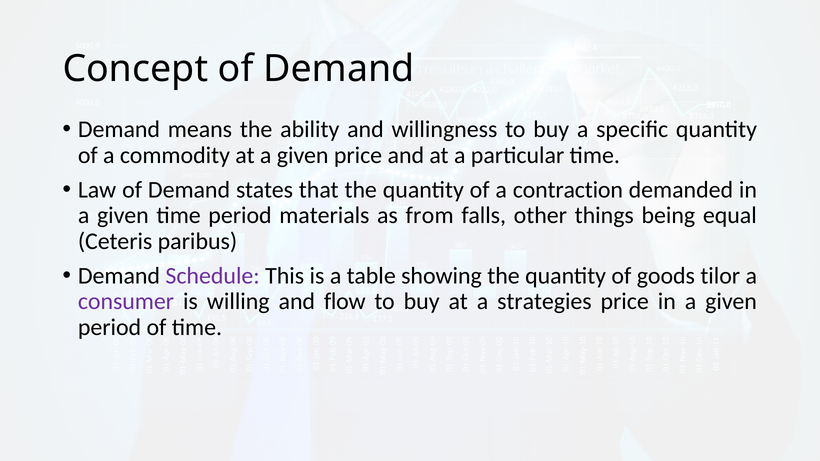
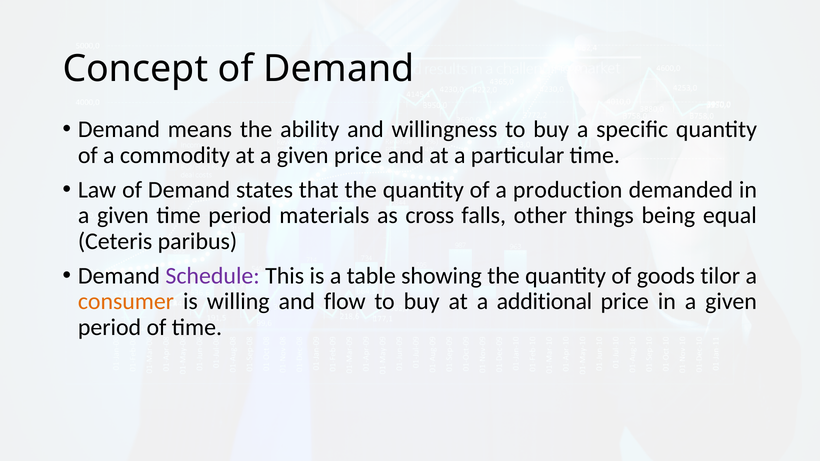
contraction: contraction -> production
from: from -> cross
consumer colour: purple -> orange
strategies: strategies -> additional
